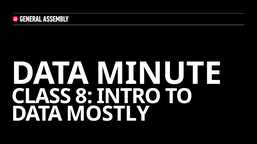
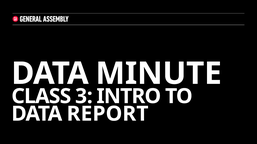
8: 8 -> 3
MOSTLY: MOSTLY -> REPORT
